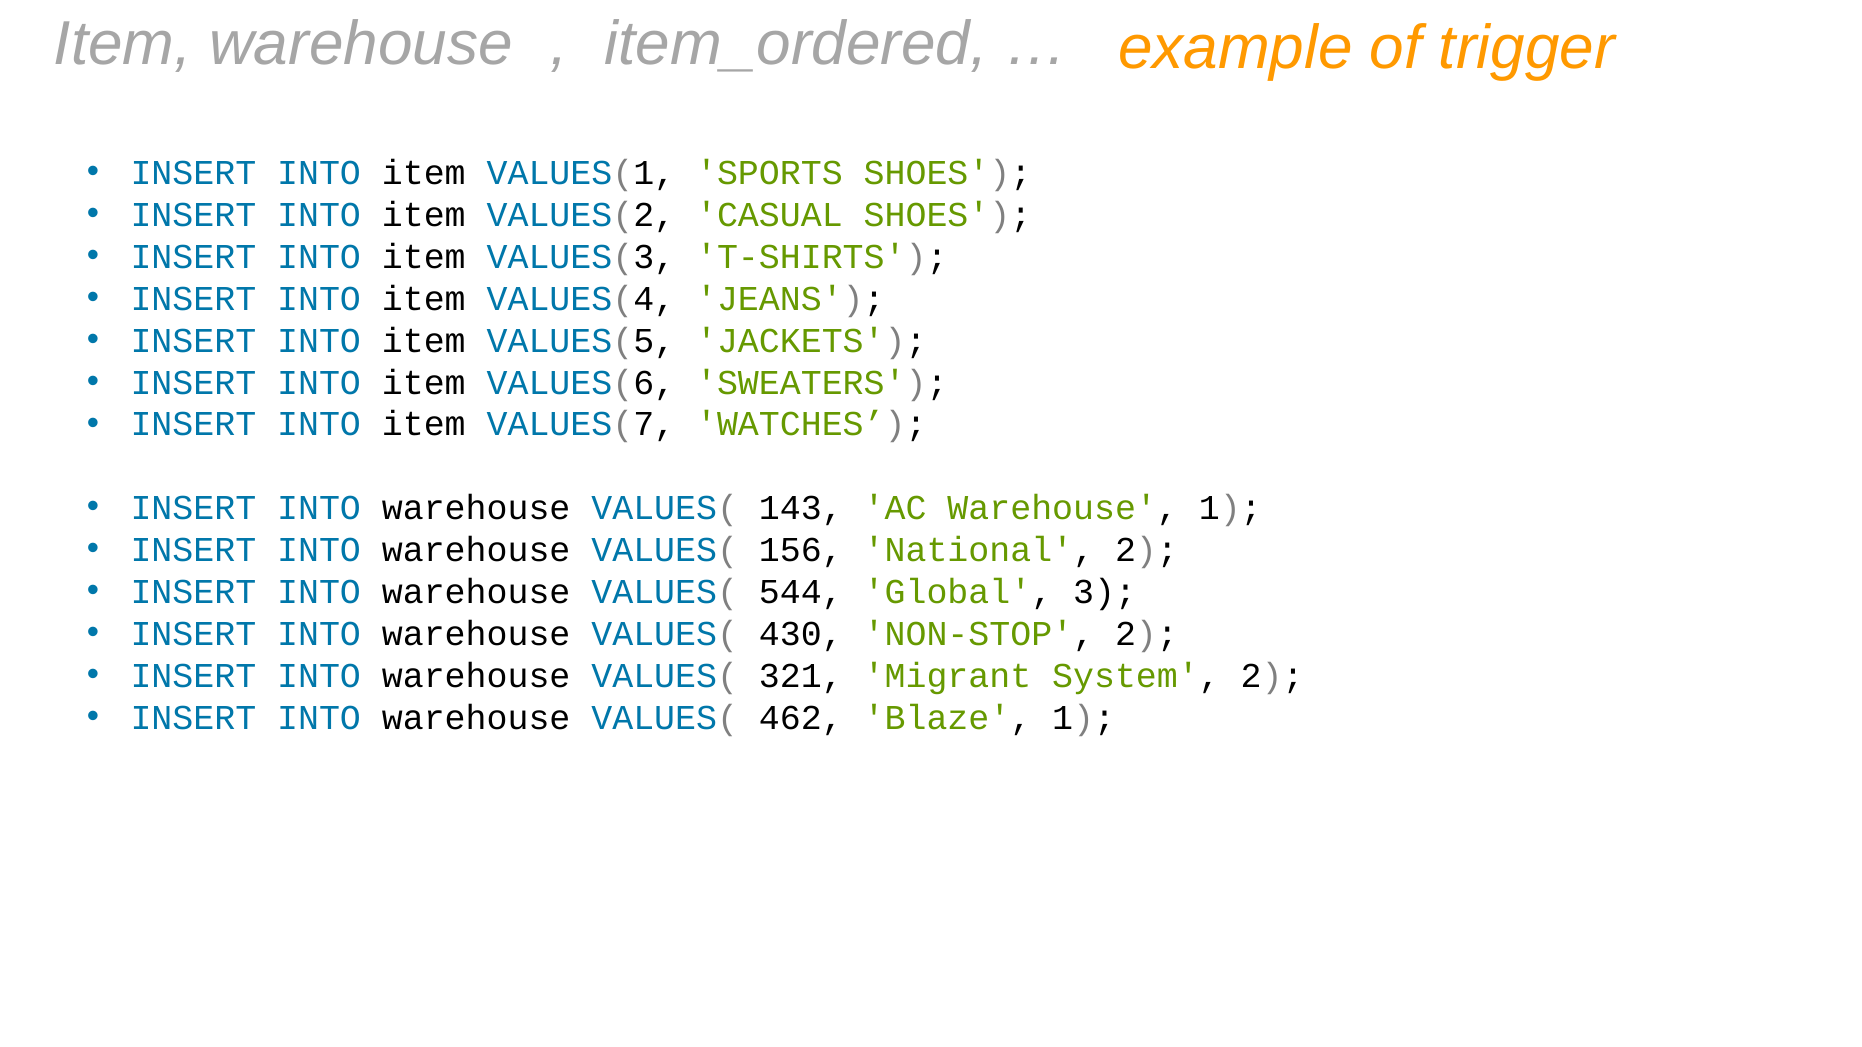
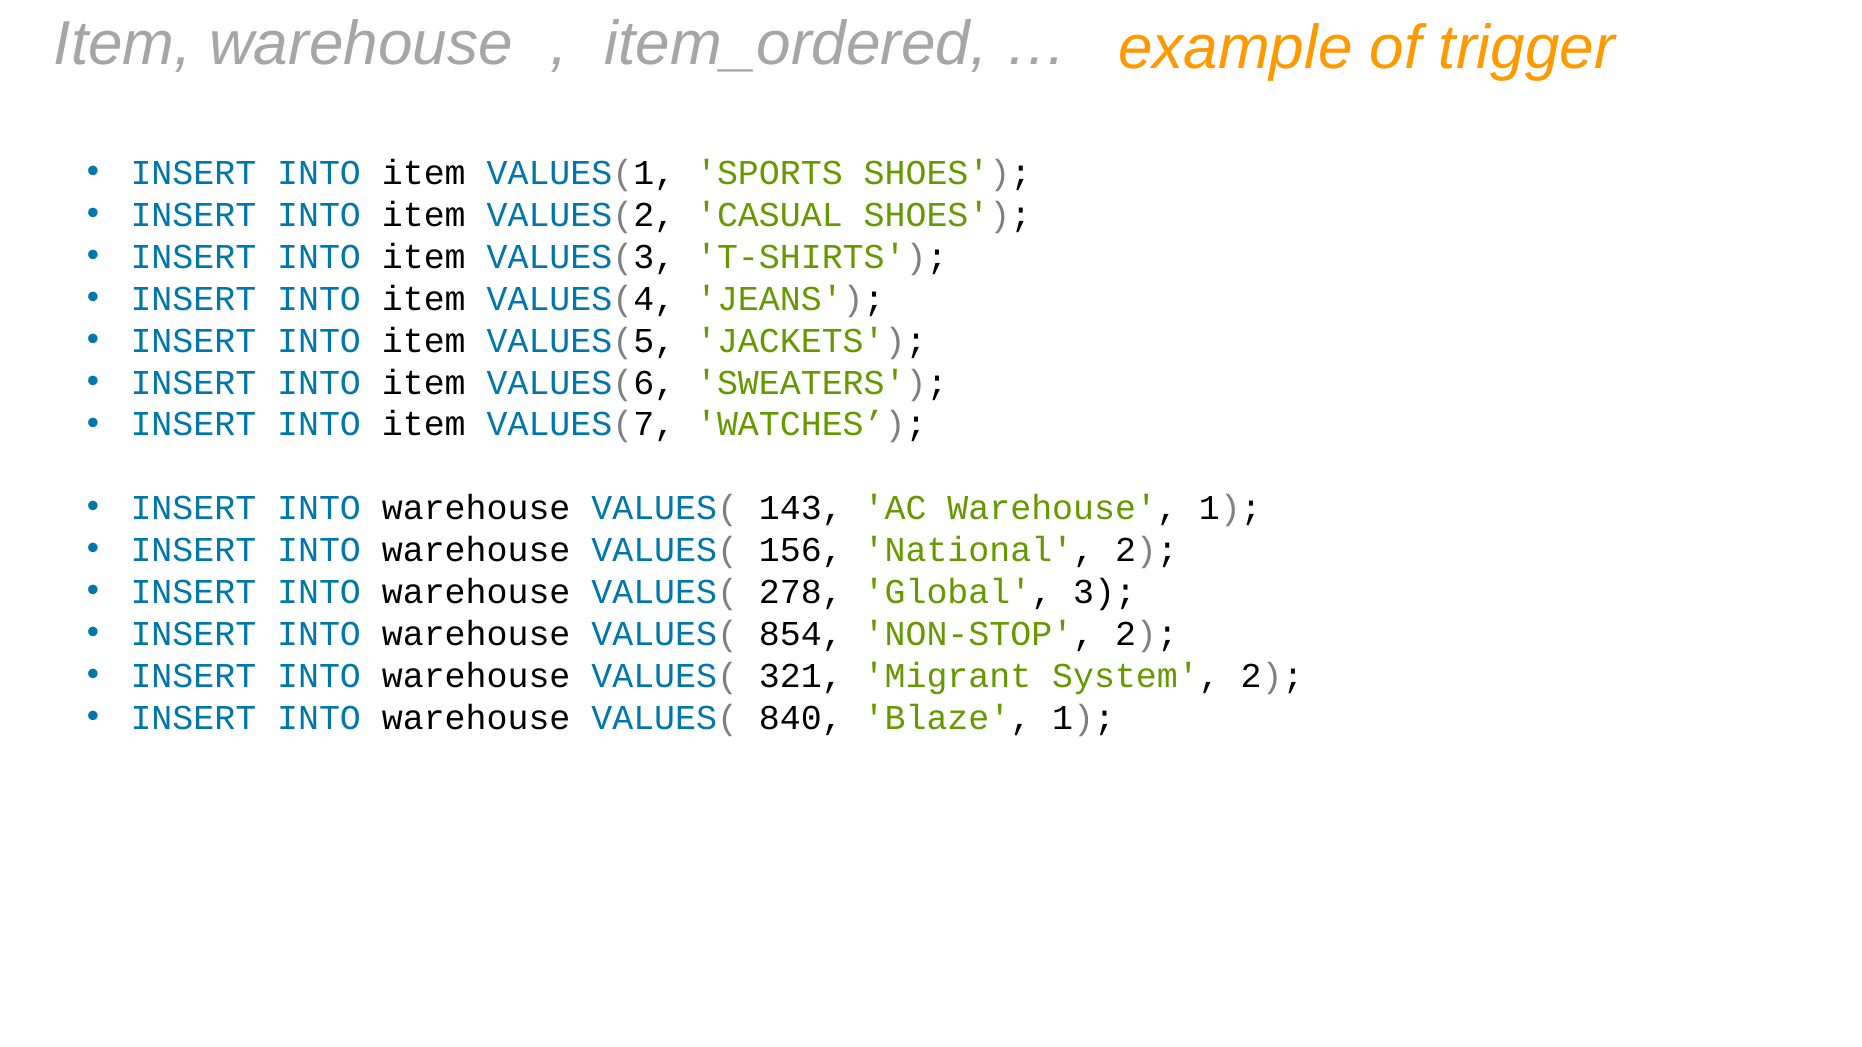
544: 544 -> 278
430: 430 -> 854
462: 462 -> 840
